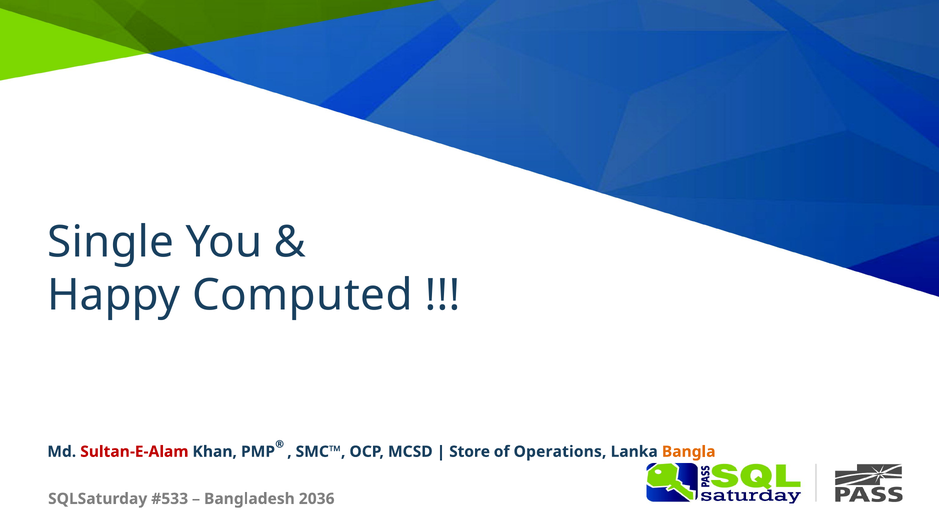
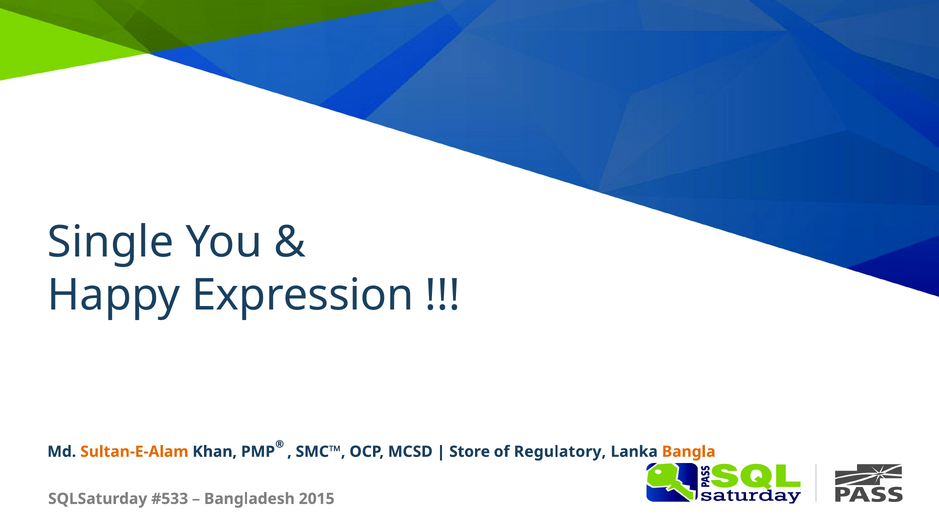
Computed: Computed -> Expression
Sultan-E-Alam colour: red -> orange
Operations: Operations -> Regulatory
2036: 2036 -> 2015
